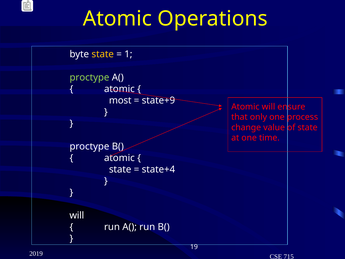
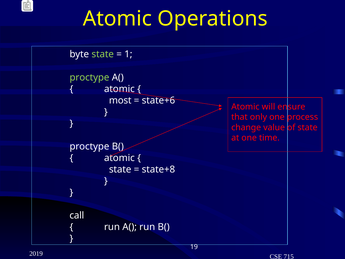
state at (103, 54) colour: yellow -> light green
state+9: state+9 -> state+6
state+4: state+4 -> state+8
will at (77, 215): will -> call
